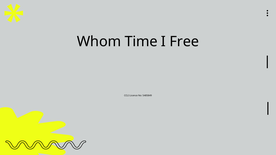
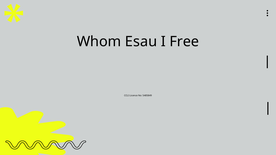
Time: Time -> Esau
